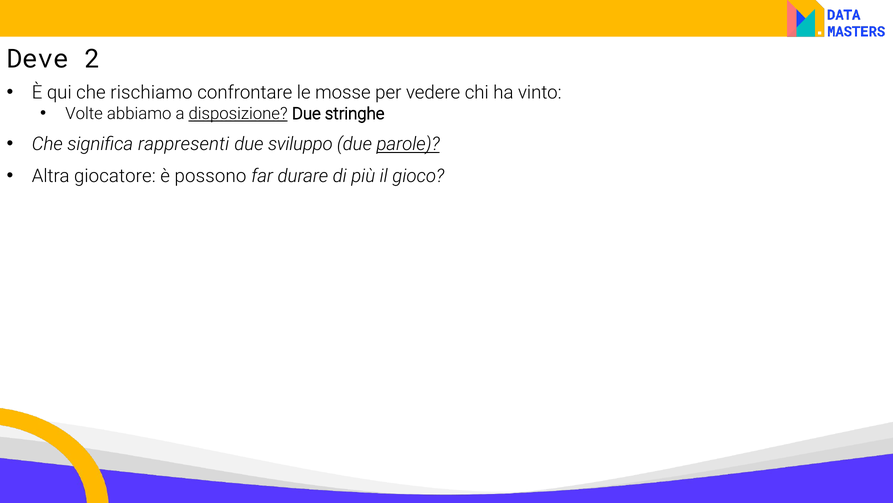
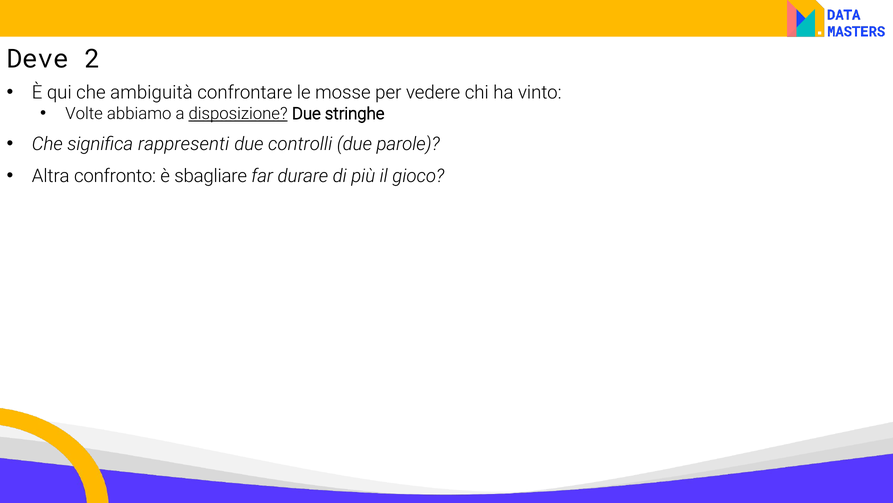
rischiamo: rischiamo -> ambiguità
sviluppo: sviluppo -> controlli
parole underline: present -> none
giocatore: giocatore -> confronto
possono: possono -> sbagliare
